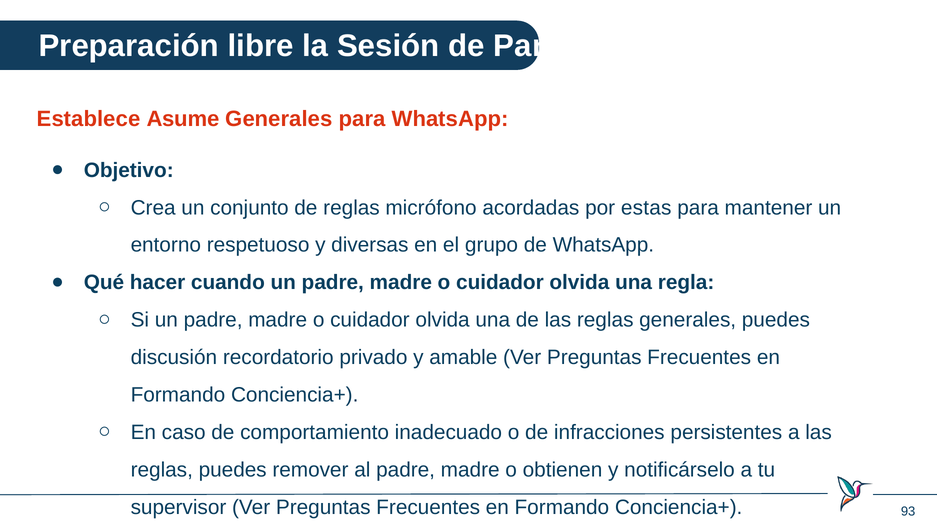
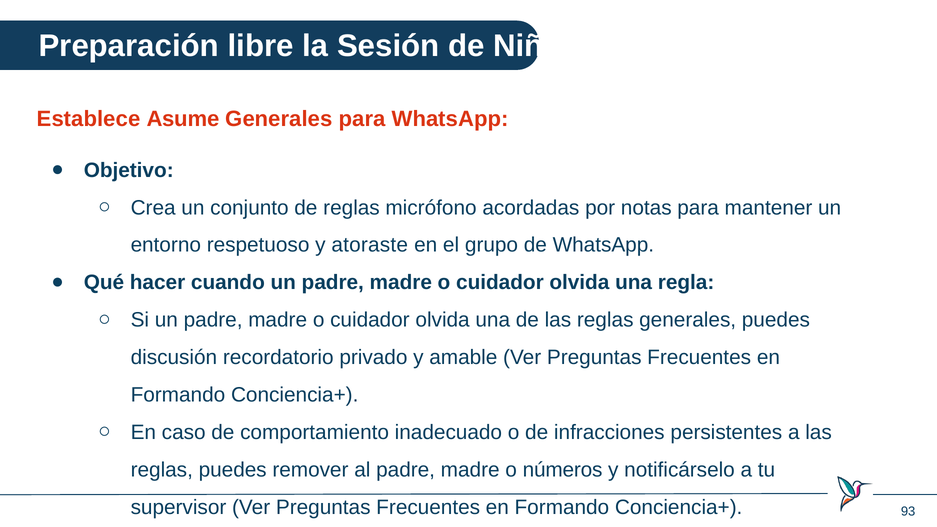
de Para: Para -> Niño
estas: estas -> notas
diversas: diversas -> atoraste
obtienen: obtienen -> números
